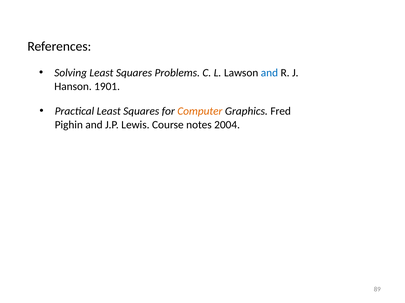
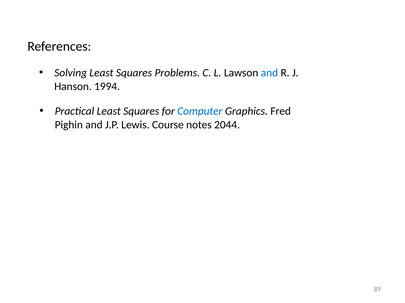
1901: 1901 -> 1994
Computer colour: orange -> blue
2004: 2004 -> 2044
